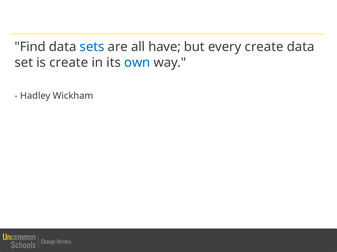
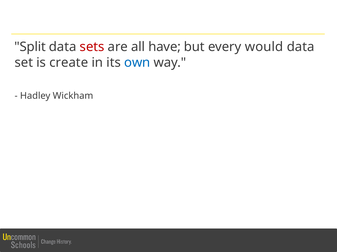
Find: Find -> Split
sets colour: blue -> red
every create: create -> would
